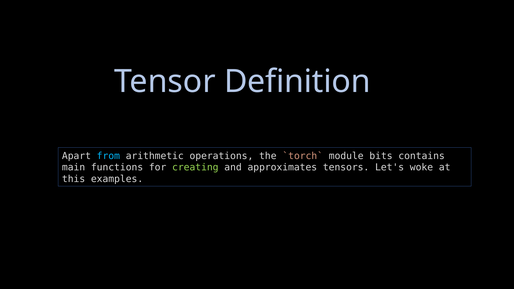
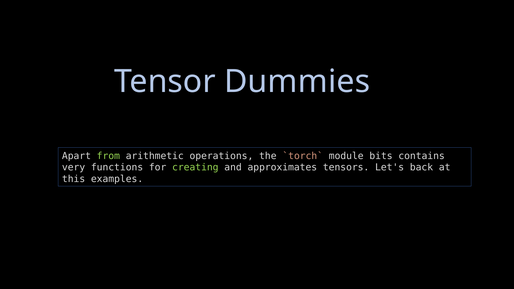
Definition: Definition -> Dummies
from colour: light blue -> light green
main: main -> very
woke: woke -> back
